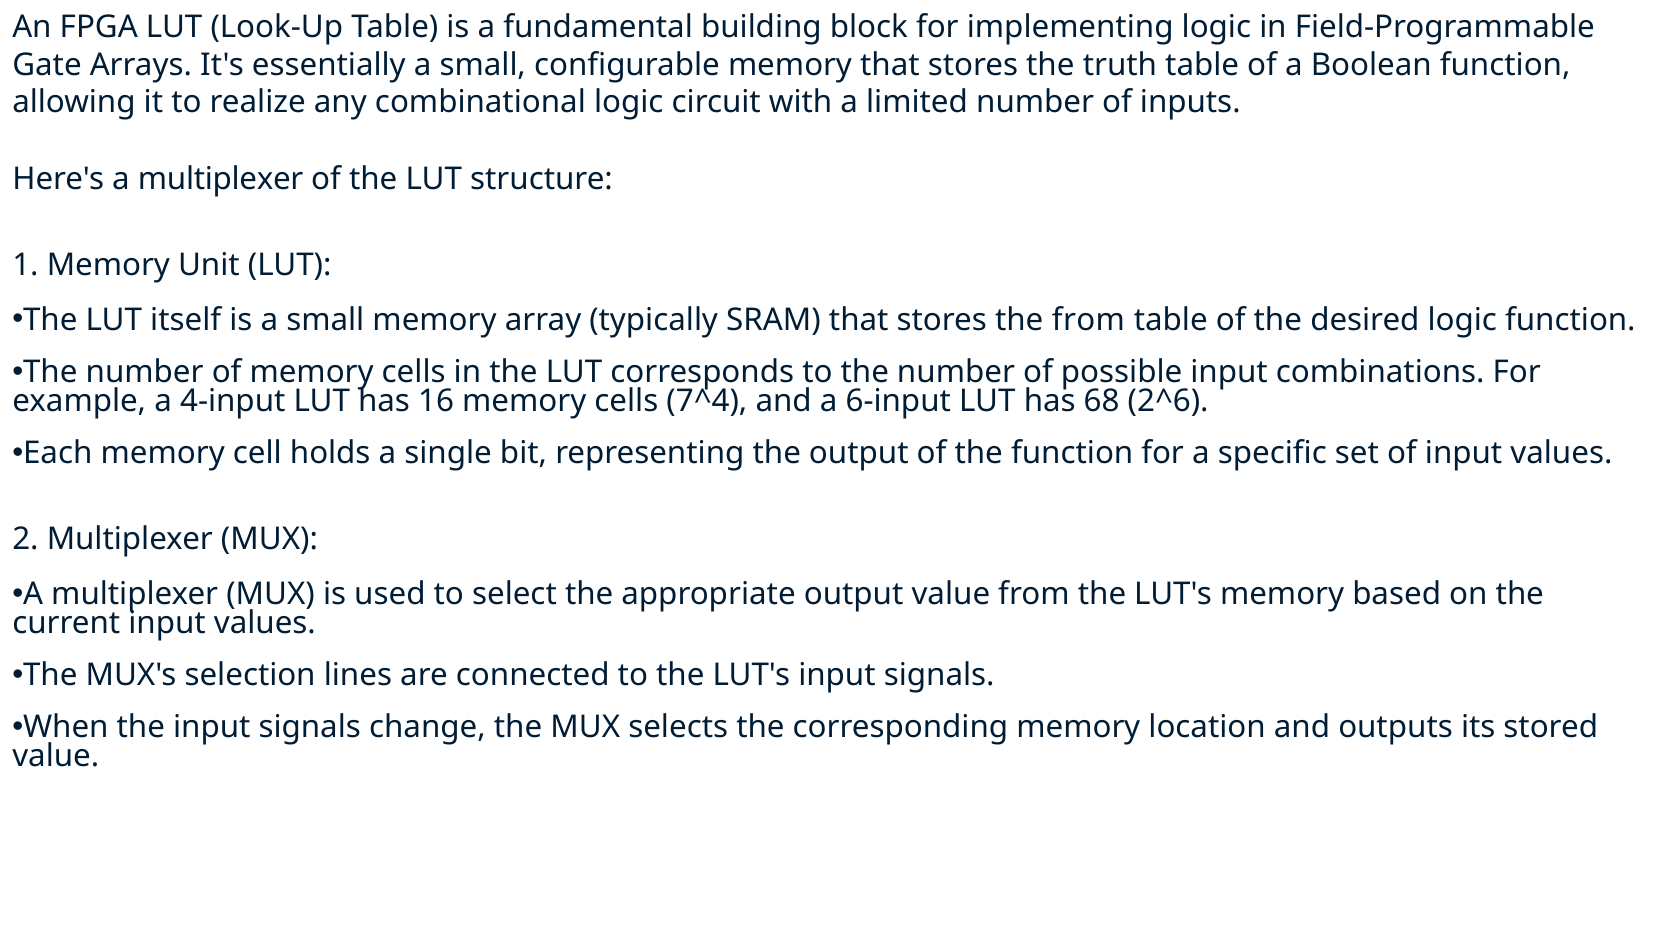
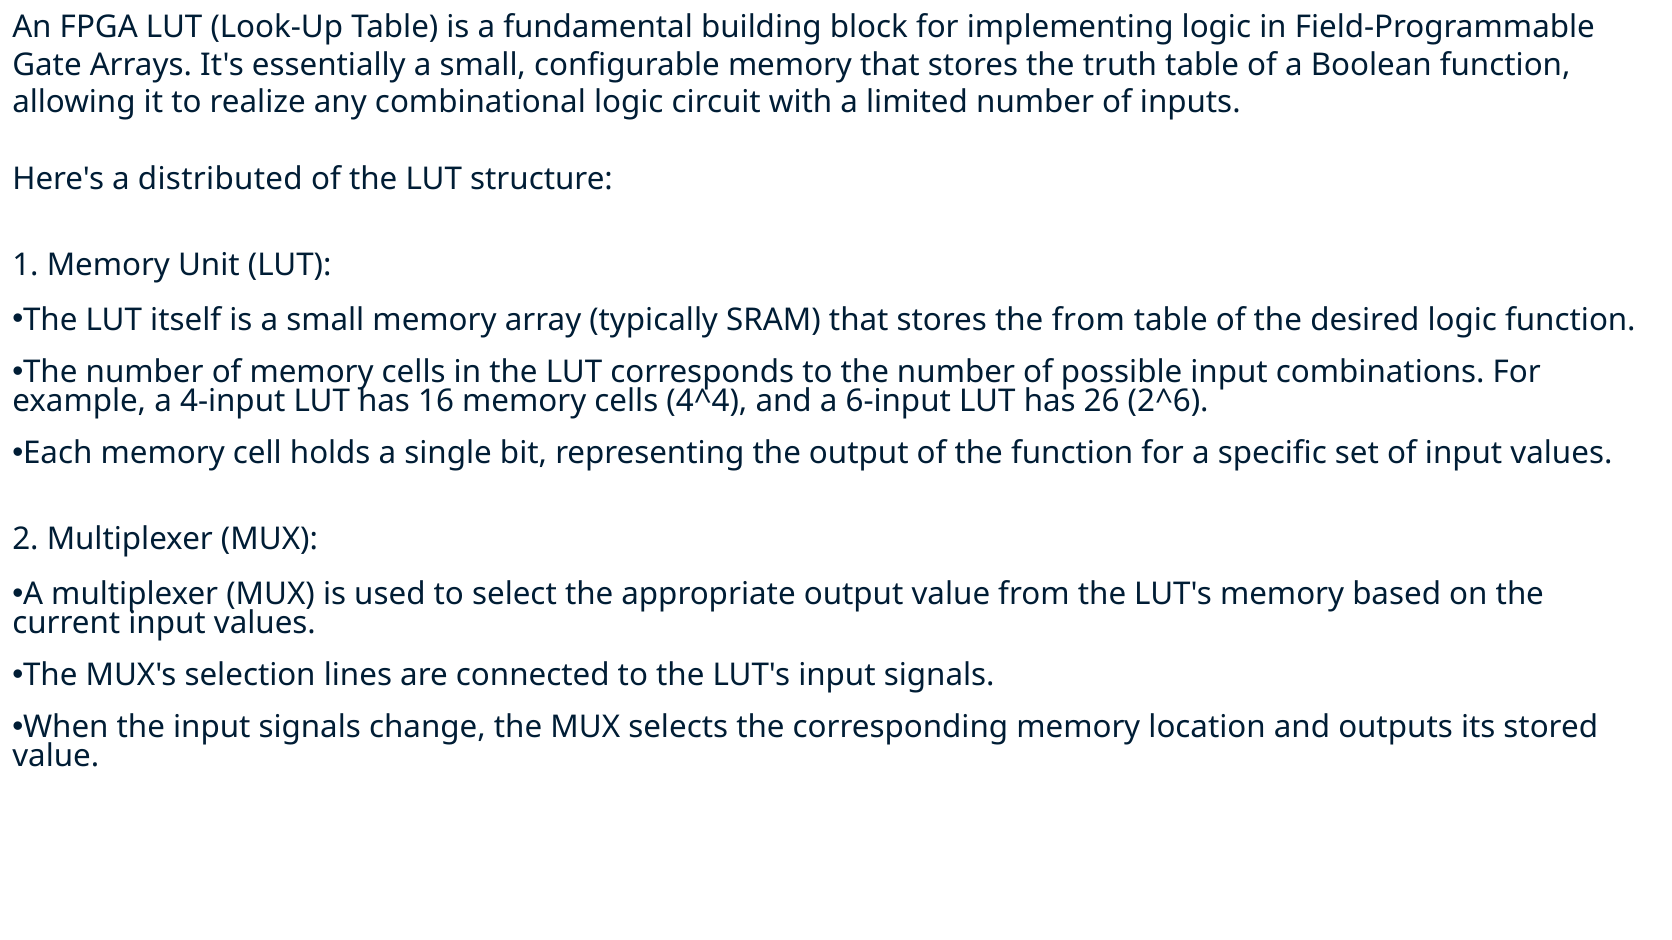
Here's a multiplexer: multiplexer -> distributed
7^4: 7^4 -> 4^4
68: 68 -> 26
